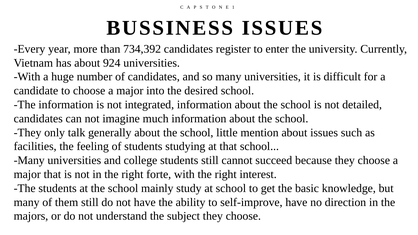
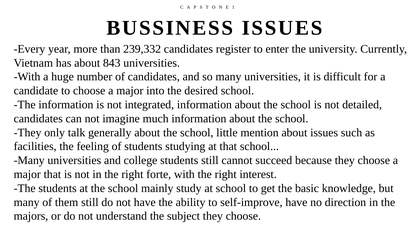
734,392: 734,392 -> 239,332
924: 924 -> 843
